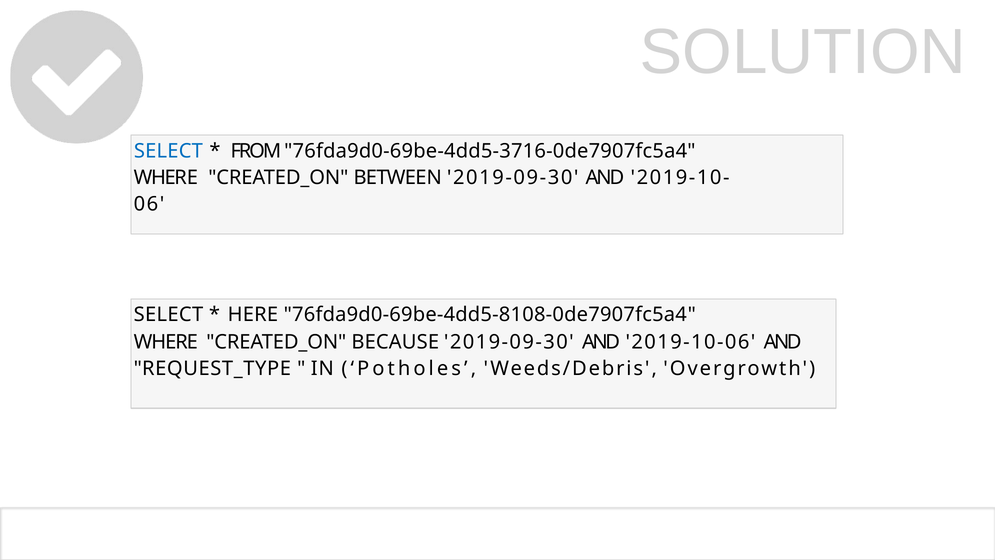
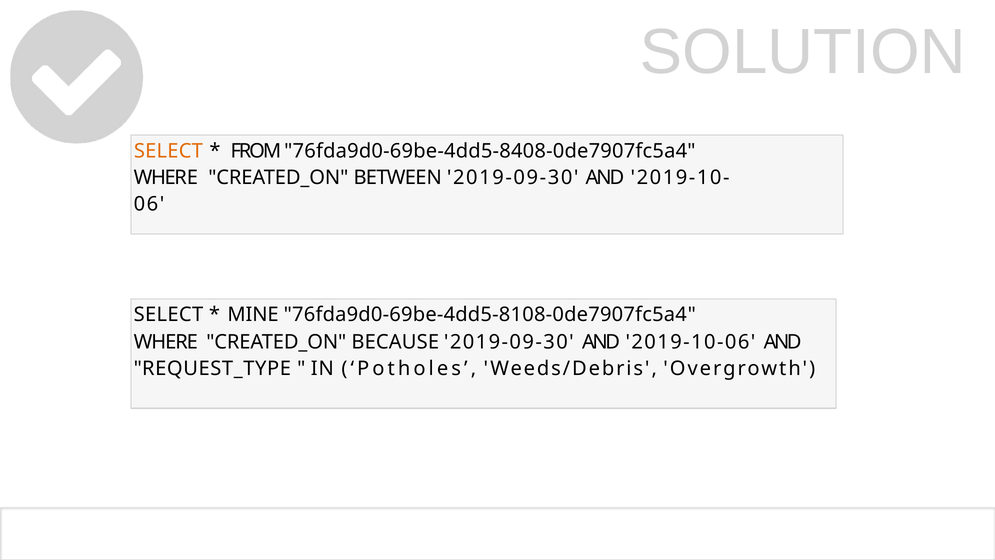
SELECT at (168, 151) colour: blue -> orange
76fda9d0-69be-4dd5-3716-0de7907fc5a4: 76fda9d0-69be-4dd5-3716-0de7907fc5a4 -> 76fda9d0-69be-4dd5-8408-0de7907fc5a4
HERE: HERE -> MINE
